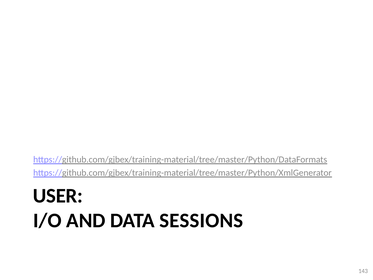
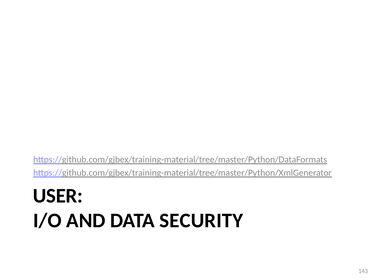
SESSIONS: SESSIONS -> SECURITY
